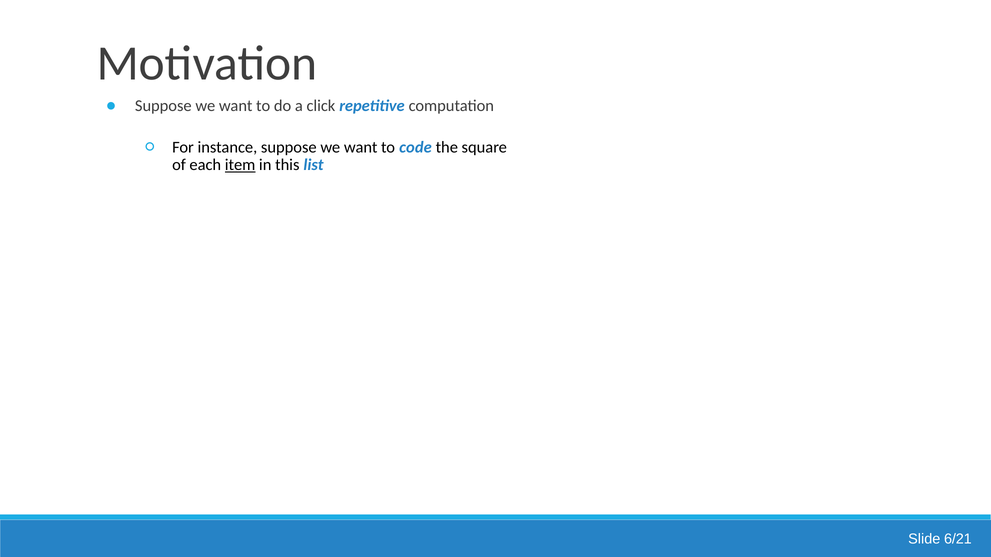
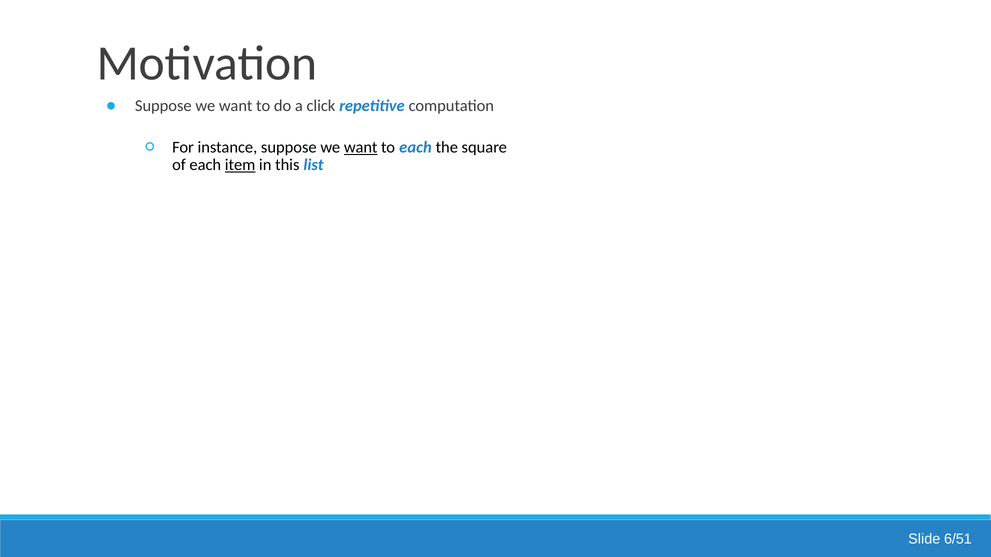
want at (361, 147) underline: none -> present
to code: code -> each
6/21: 6/21 -> 6/51
